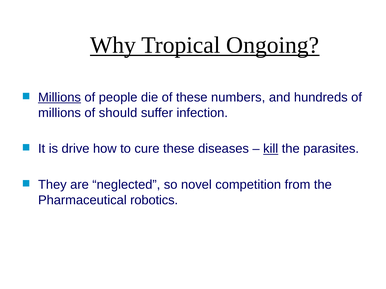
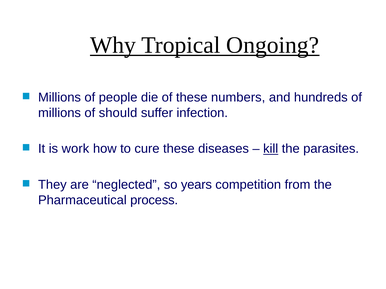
Millions at (59, 98) underline: present -> none
drive: drive -> work
novel: novel -> years
robotics: robotics -> process
